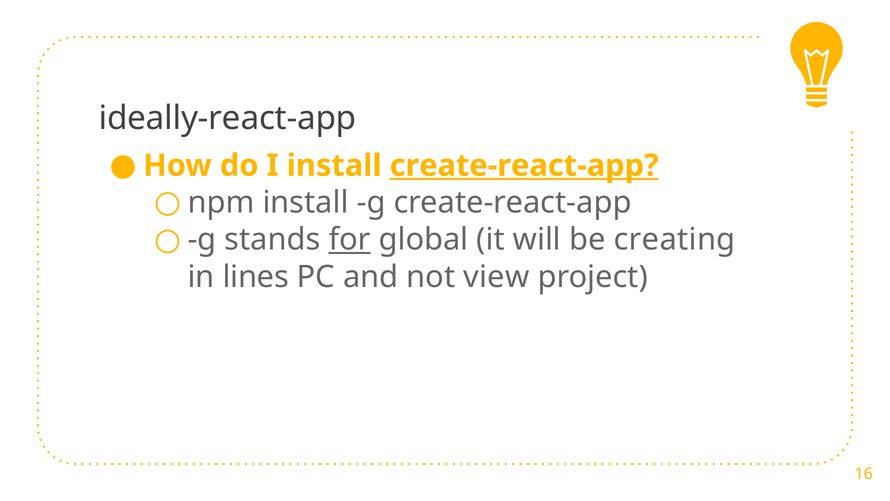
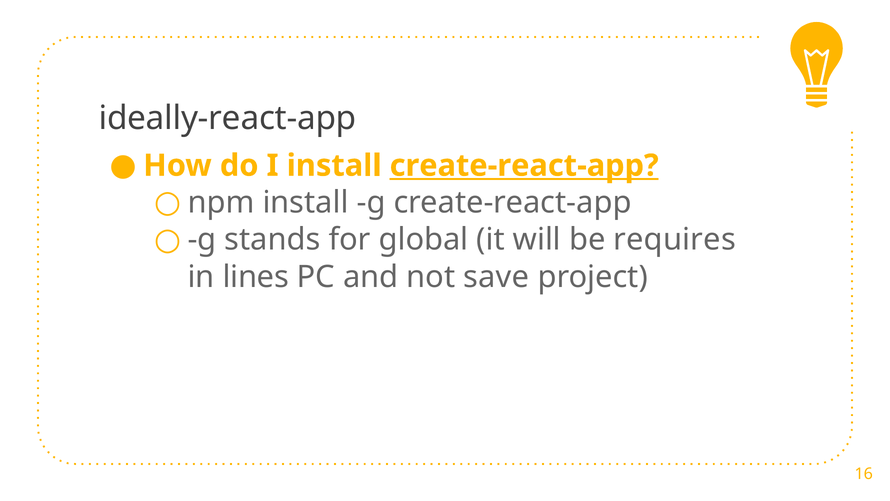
for underline: present -> none
creating: creating -> requires
view: view -> save
